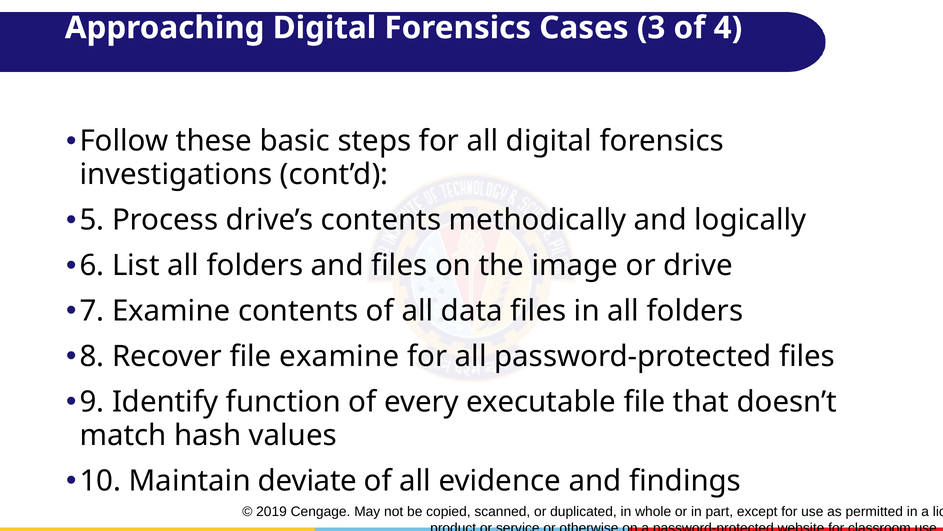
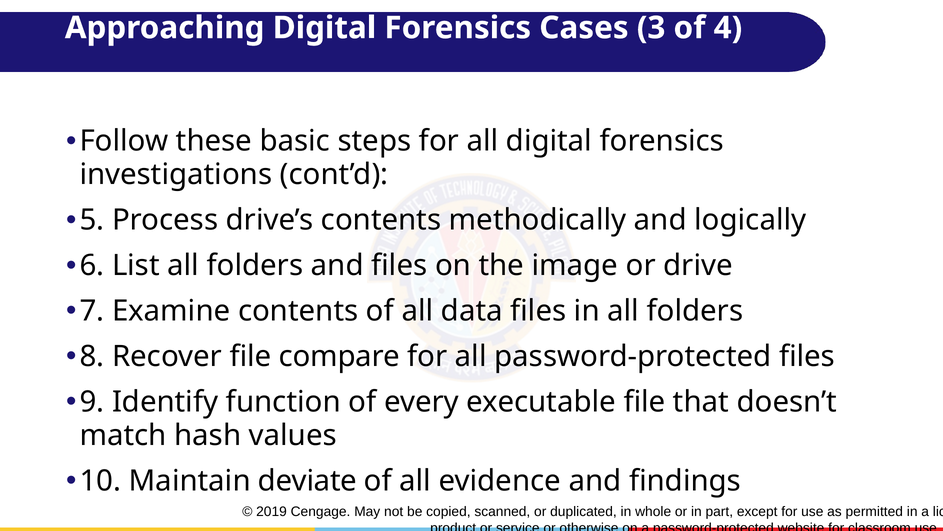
file examine: examine -> compare
